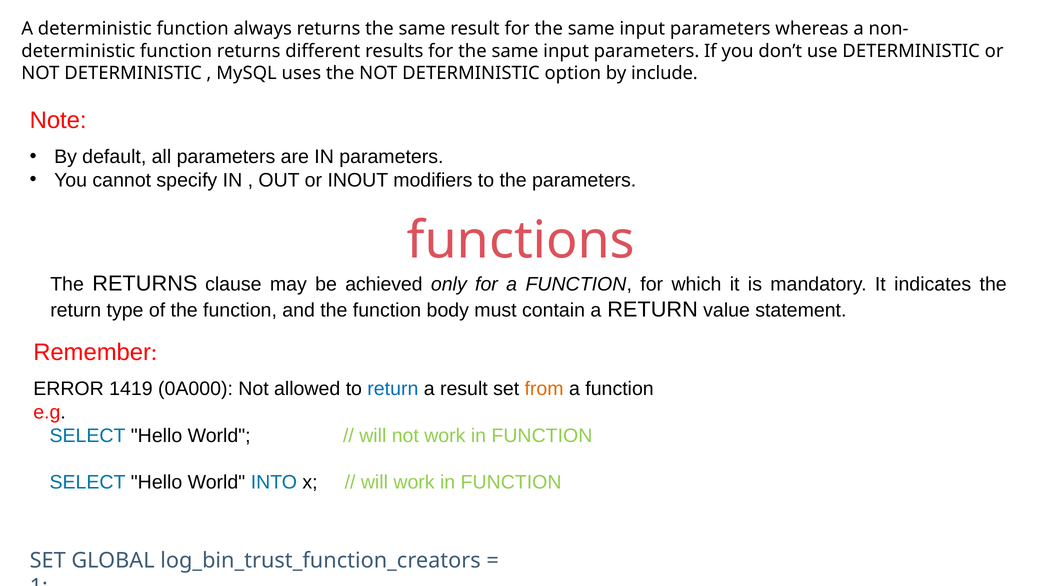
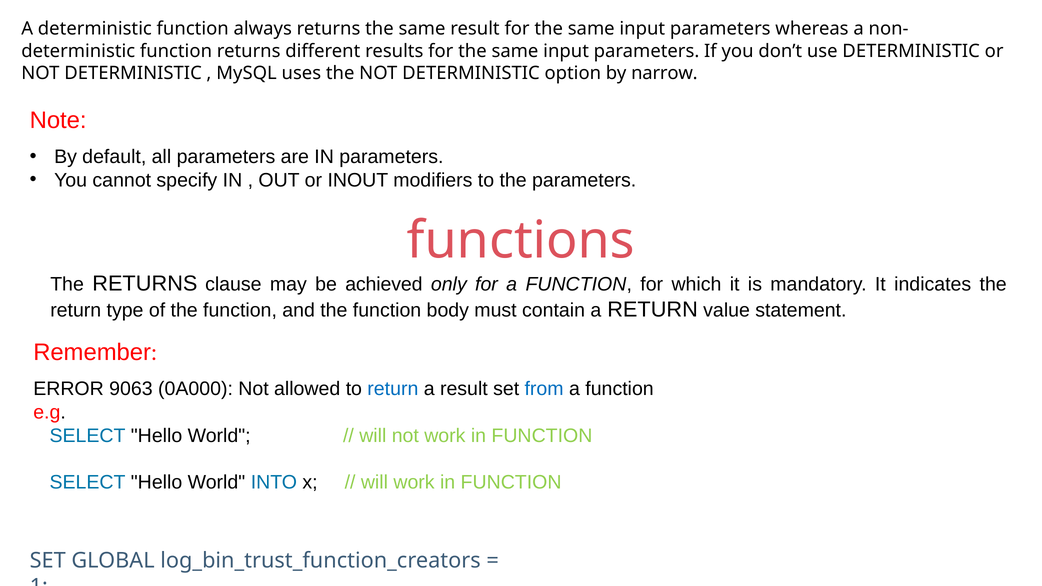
include: include -> narrow
1419: 1419 -> 9063
from colour: orange -> blue
